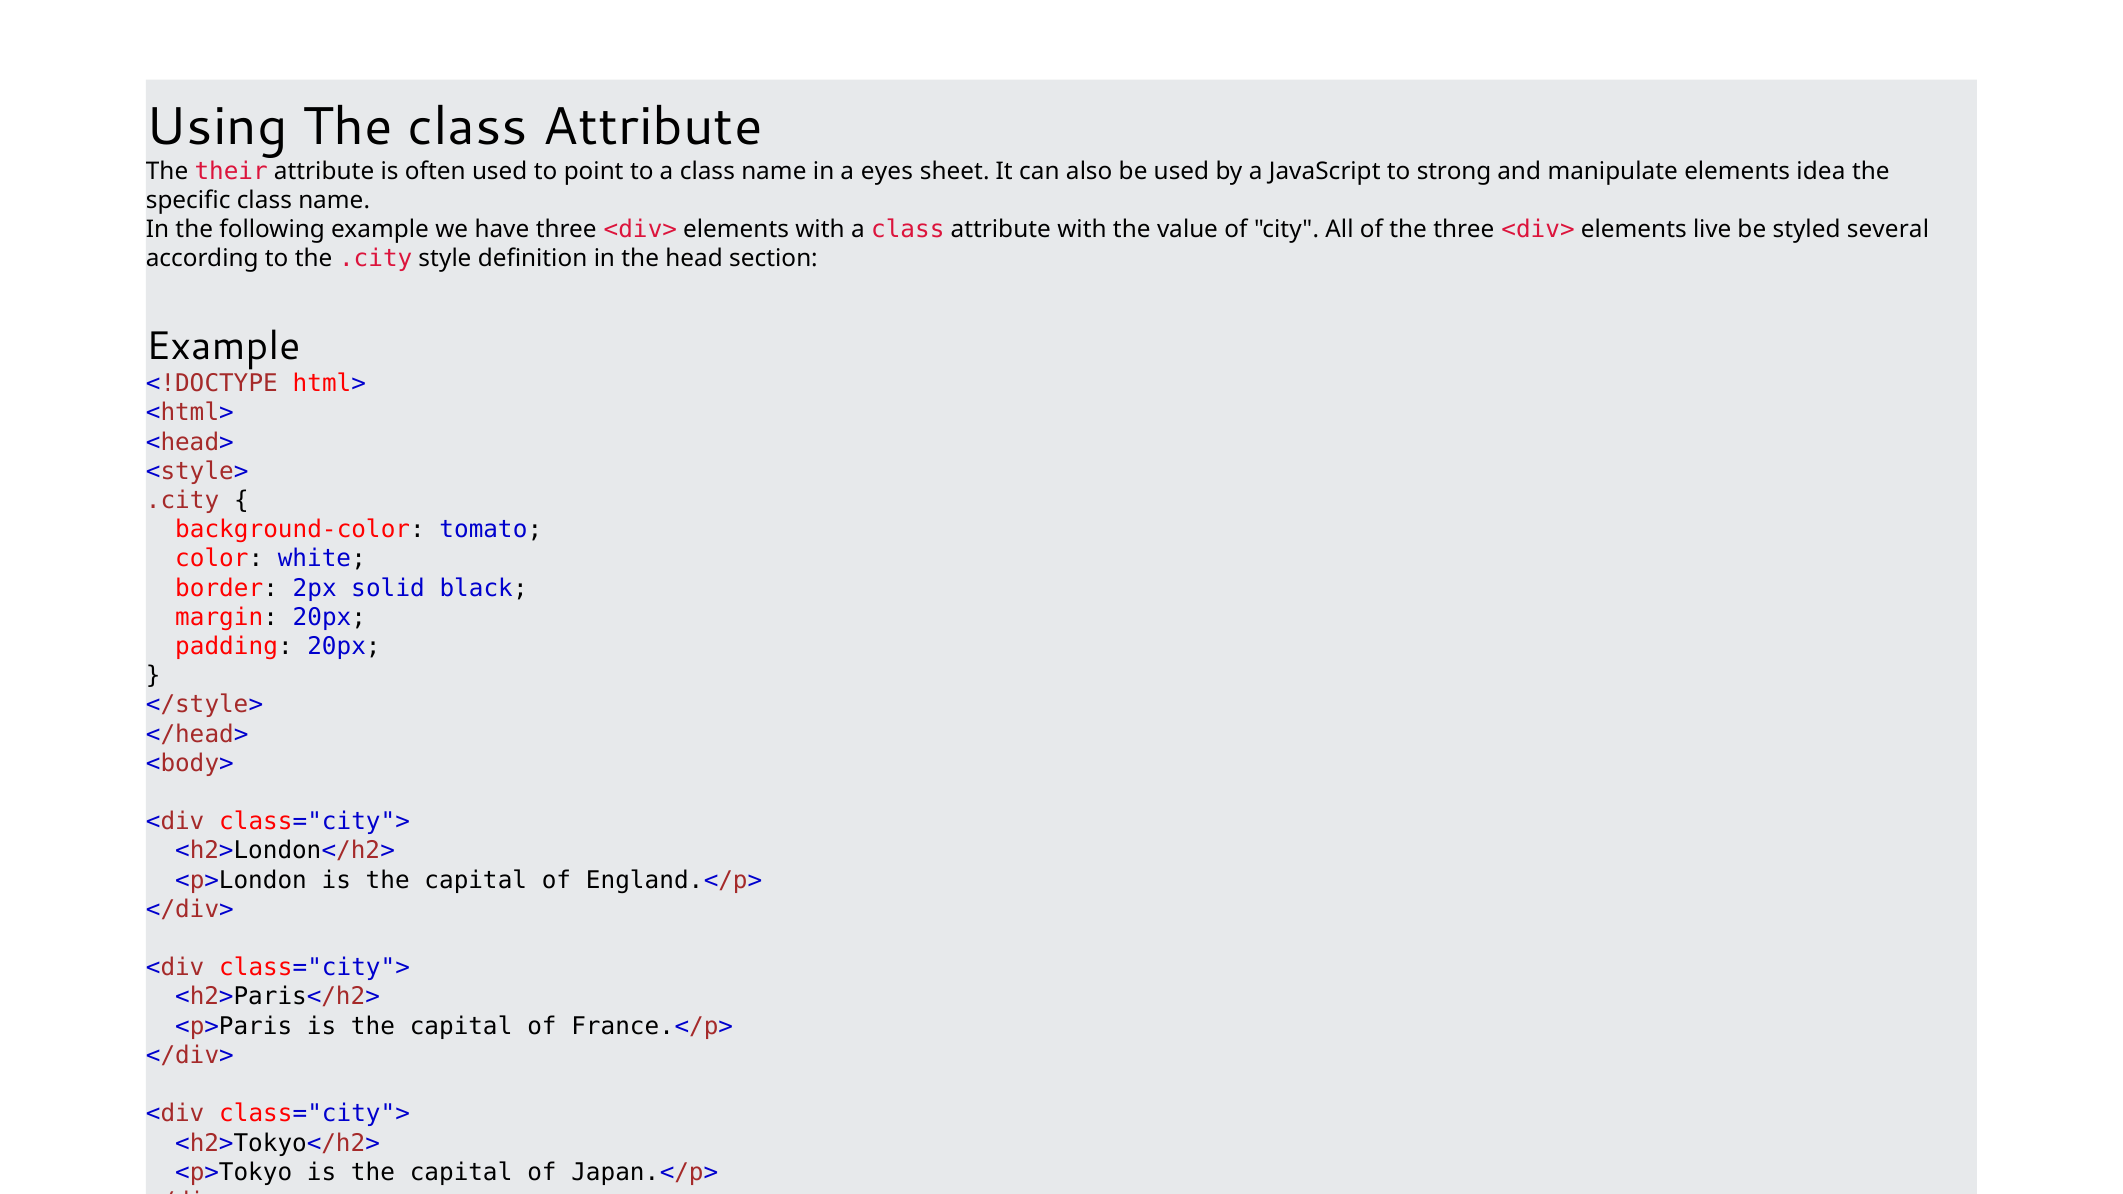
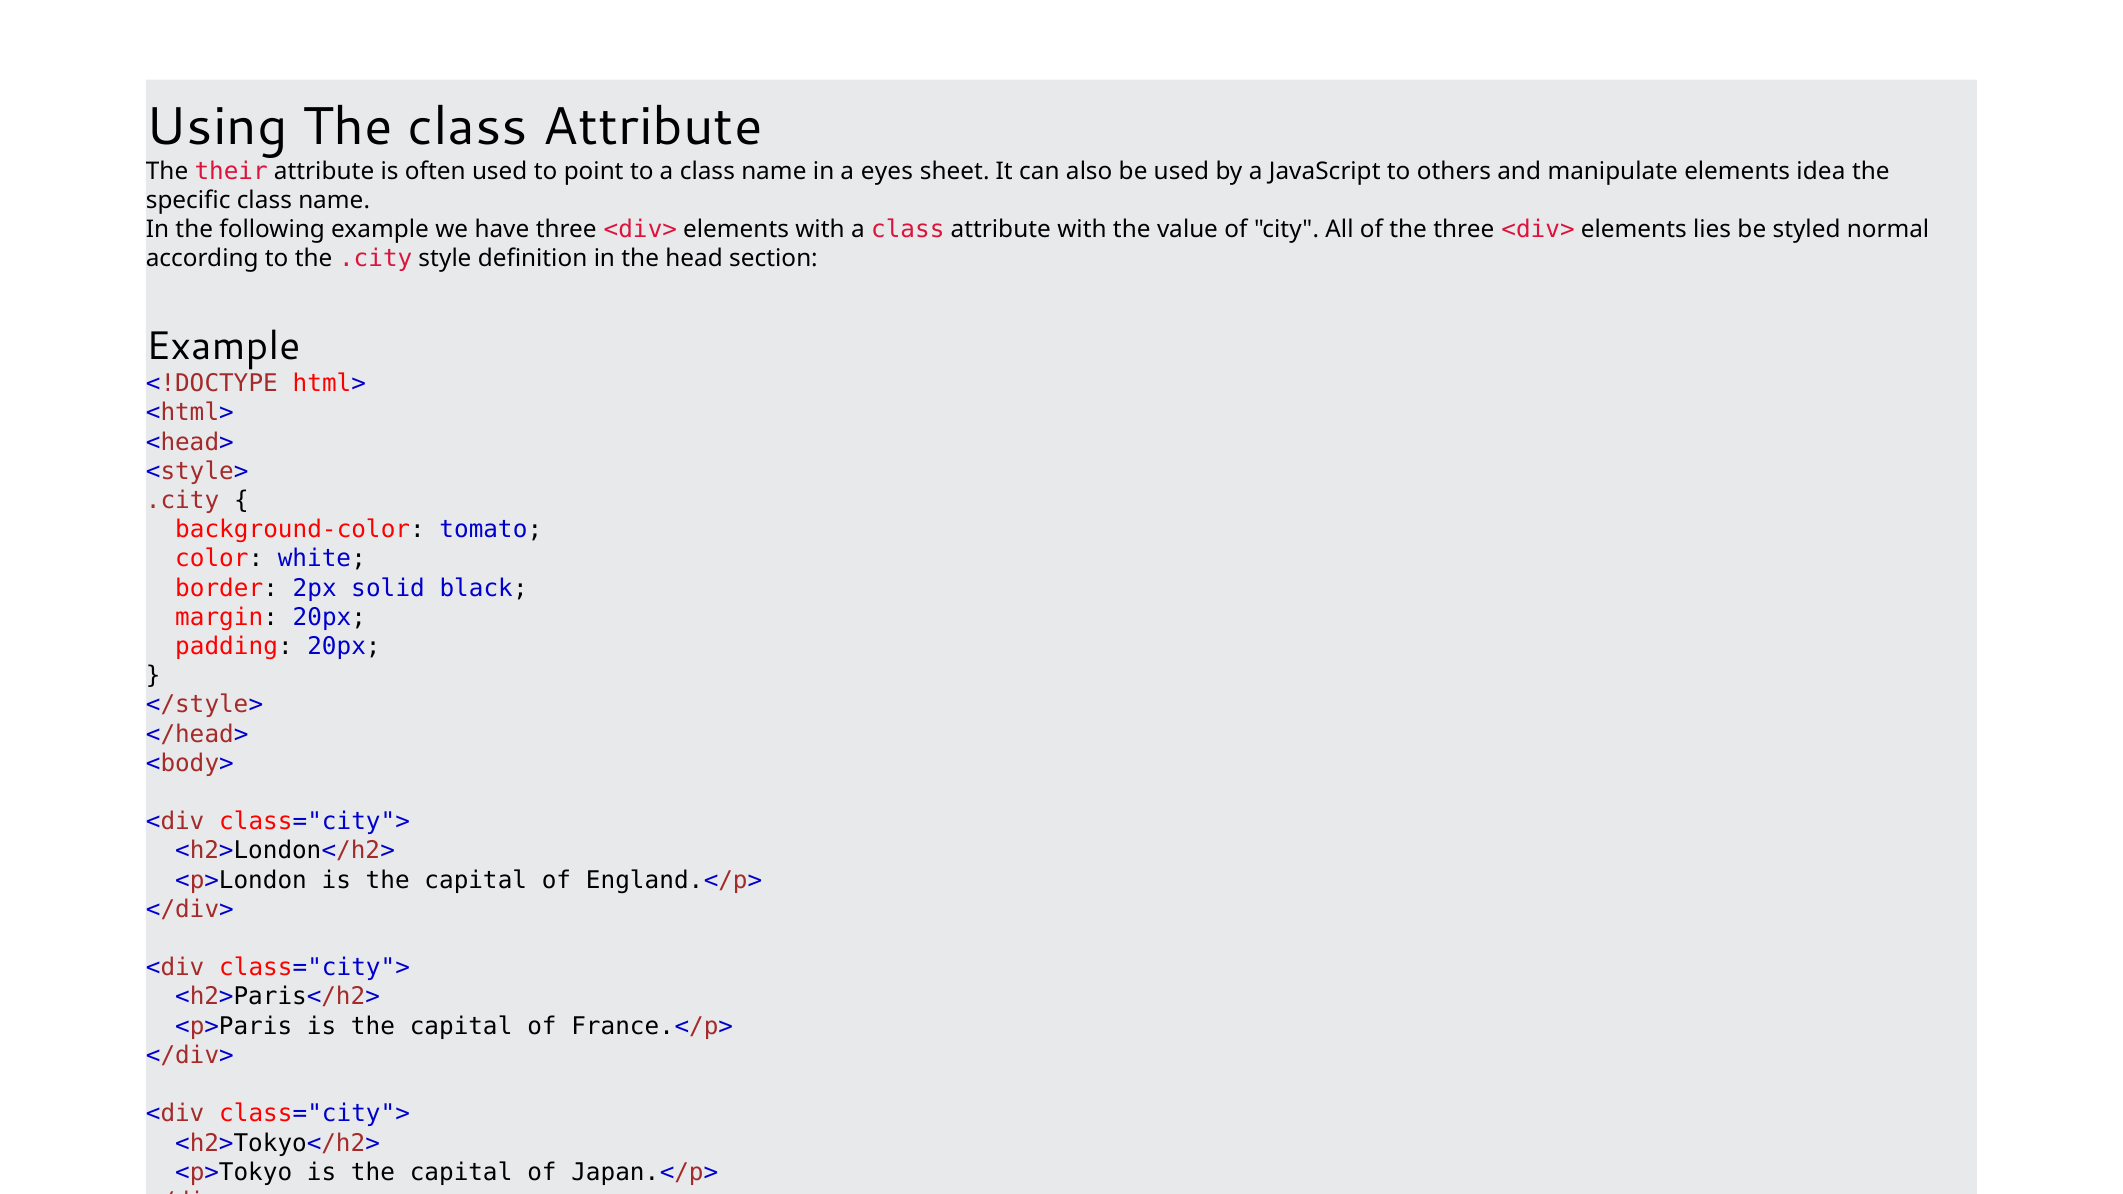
strong: strong -> others
live: live -> lies
several: several -> normal
